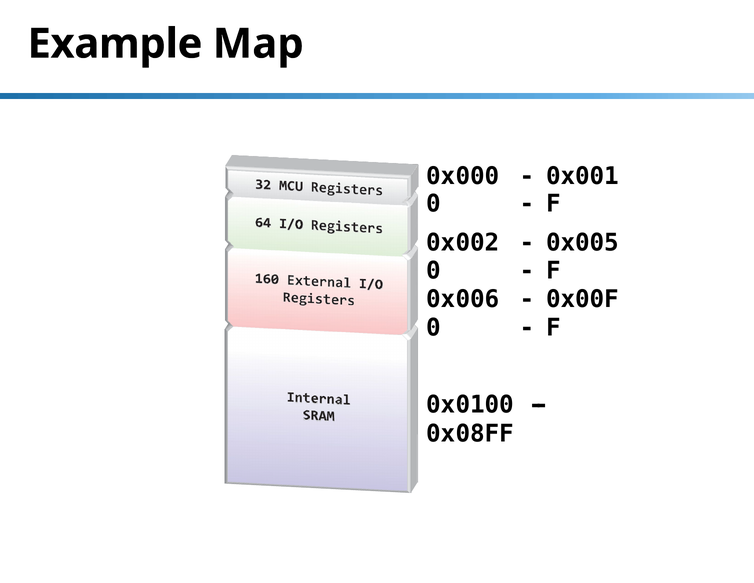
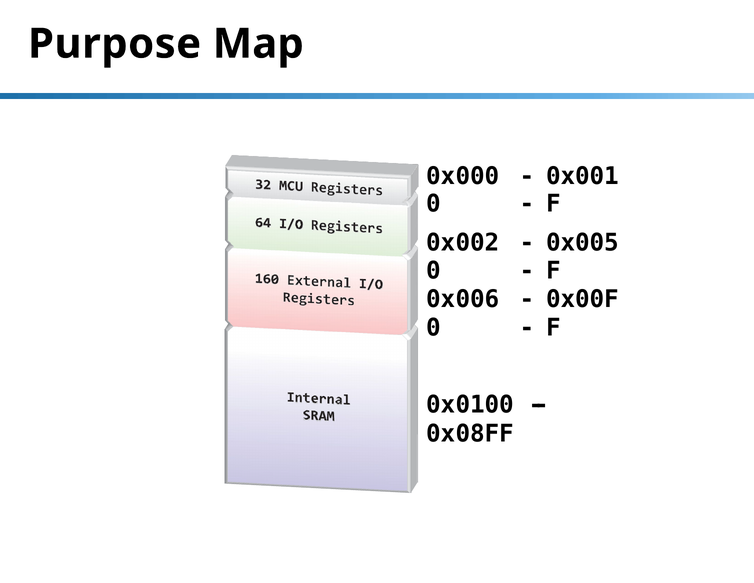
Example: Example -> Purpose
